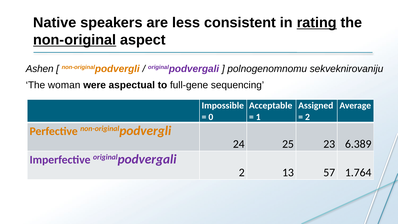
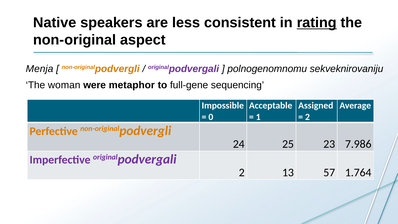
non-original underline: present -> none
Ashen: Ashen -> Menja
aspectual: aspectual -> metaphor
6.389: 6.389 -> 7.986
